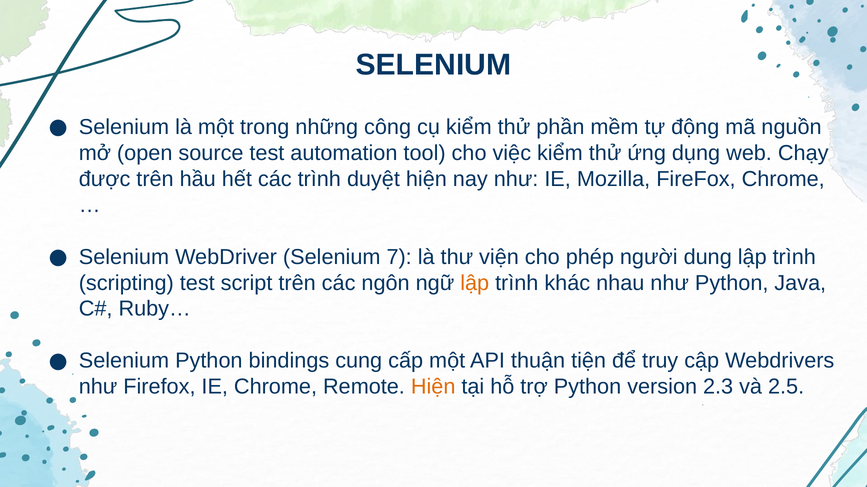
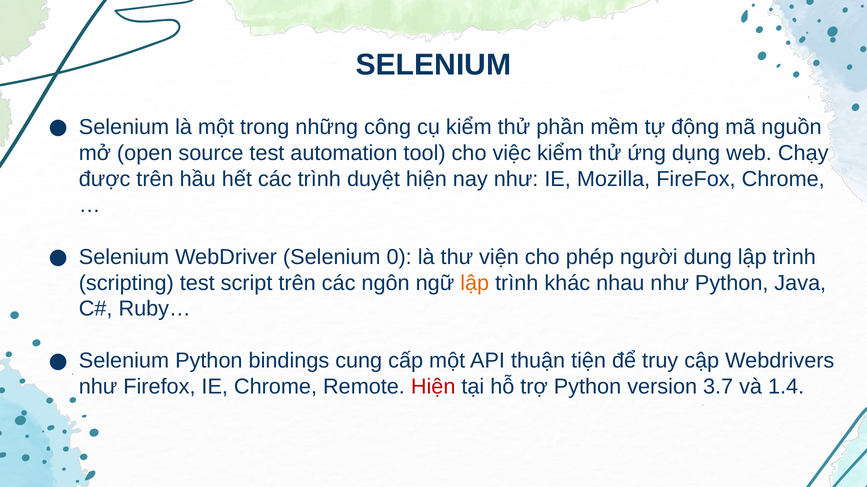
7: 7 -> 0
Hiện at (433, 387) colour: orange -> red
2.3: 2.3 -> 3.7
2.5: 2.5 -> 1.4
